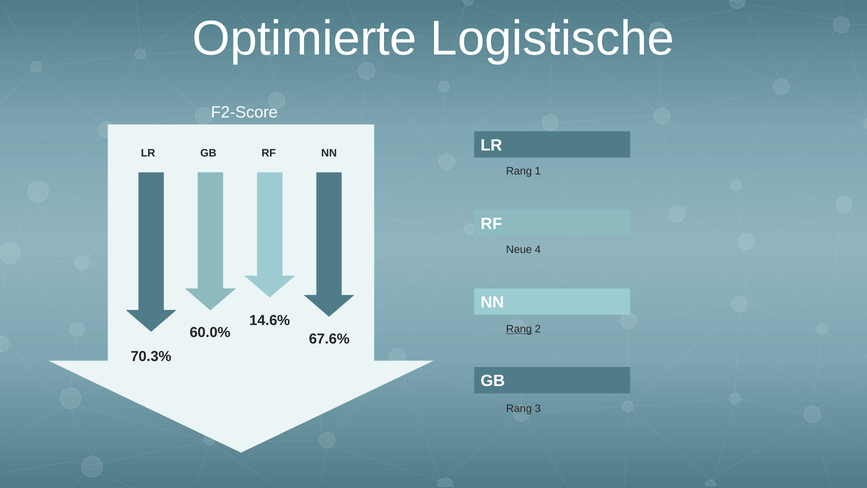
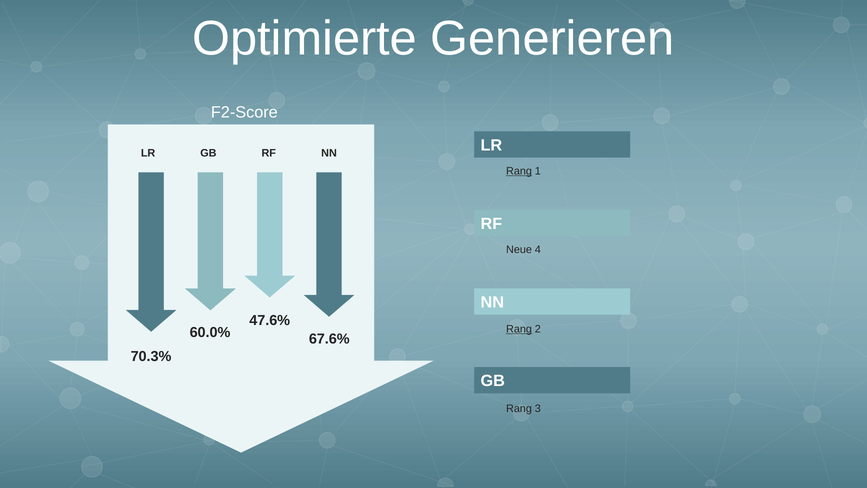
Logistische: Logistische -> Generieren
Rang at (519, 171) underline: none -> present
14.6%: 14.6% -> 47.6%
